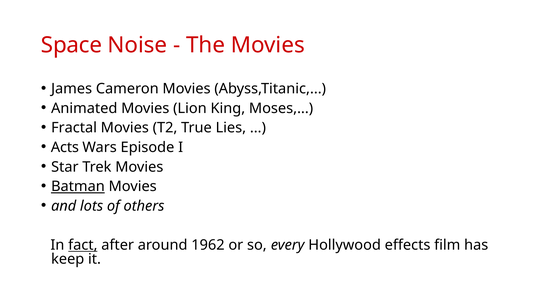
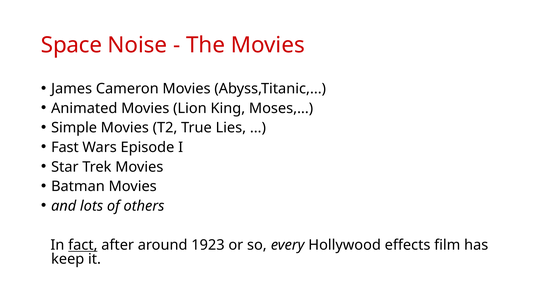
Fractal: Fractal -> Simple
Acts: Acts -> Fast
Batman underline: present -> none
1962: 1962 -> 1923
